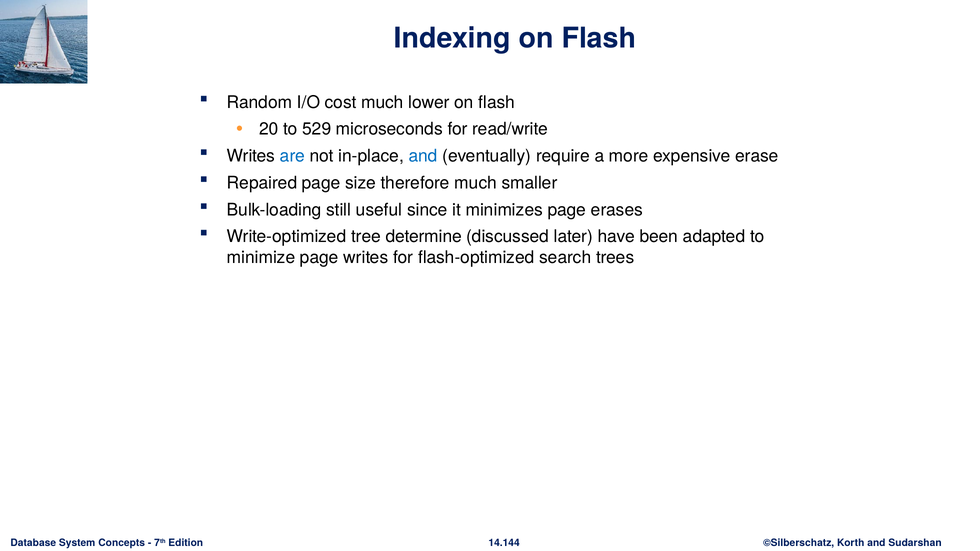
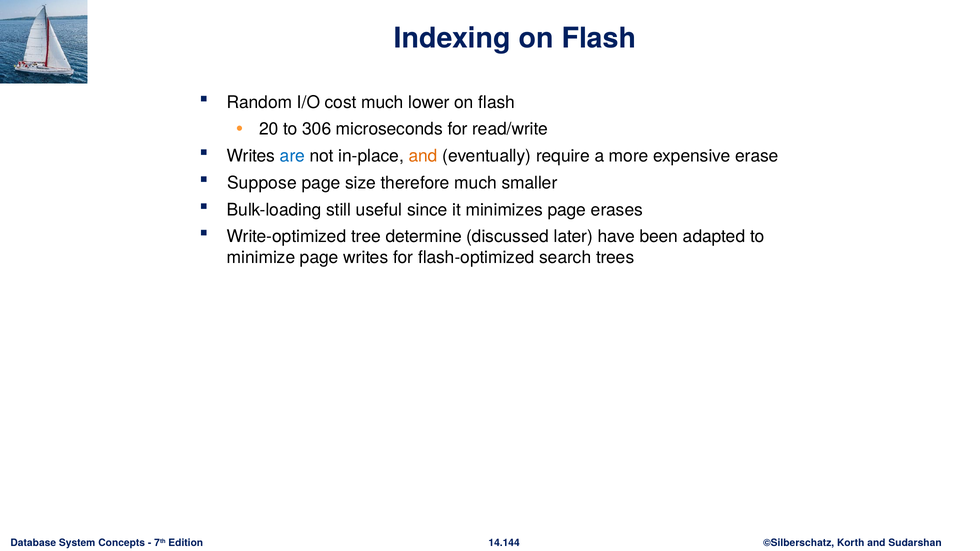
529: 529 -> 306
and at (423, 156) colour: blue -> orange
Repaired: Repaired -> Suppose
